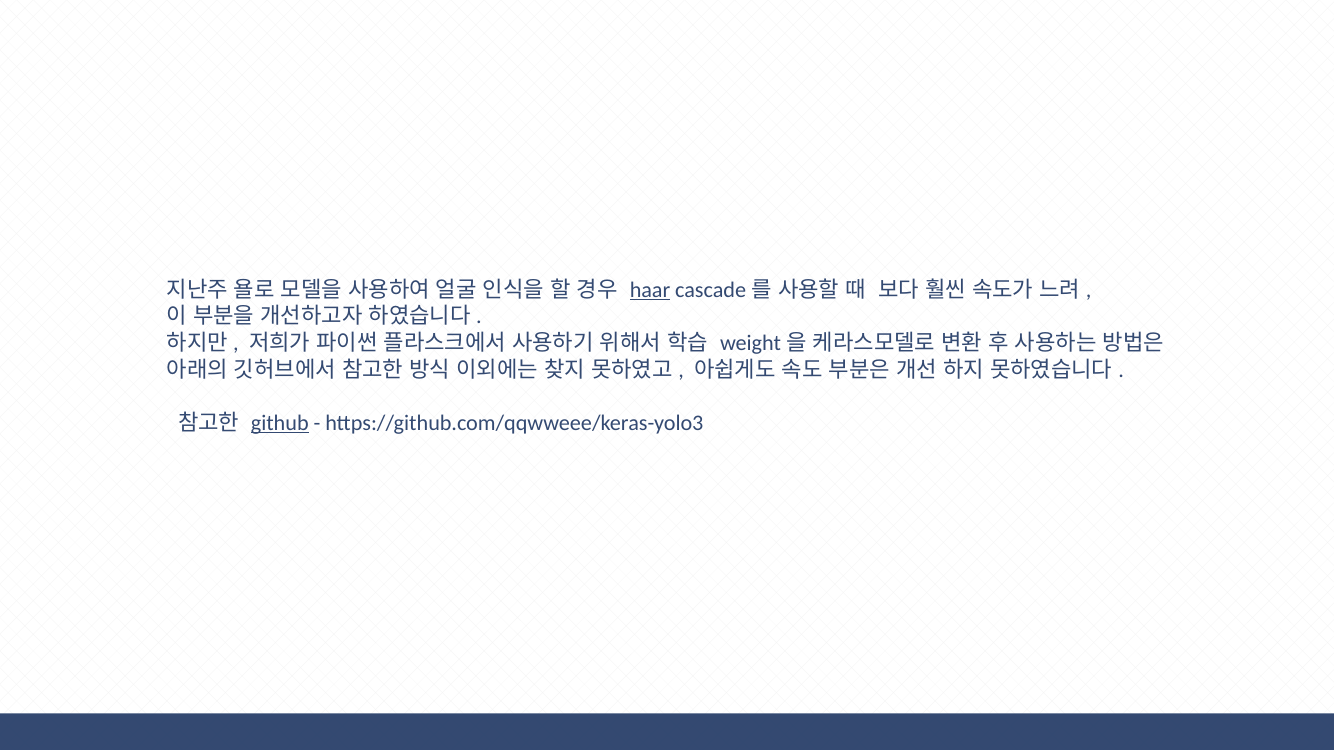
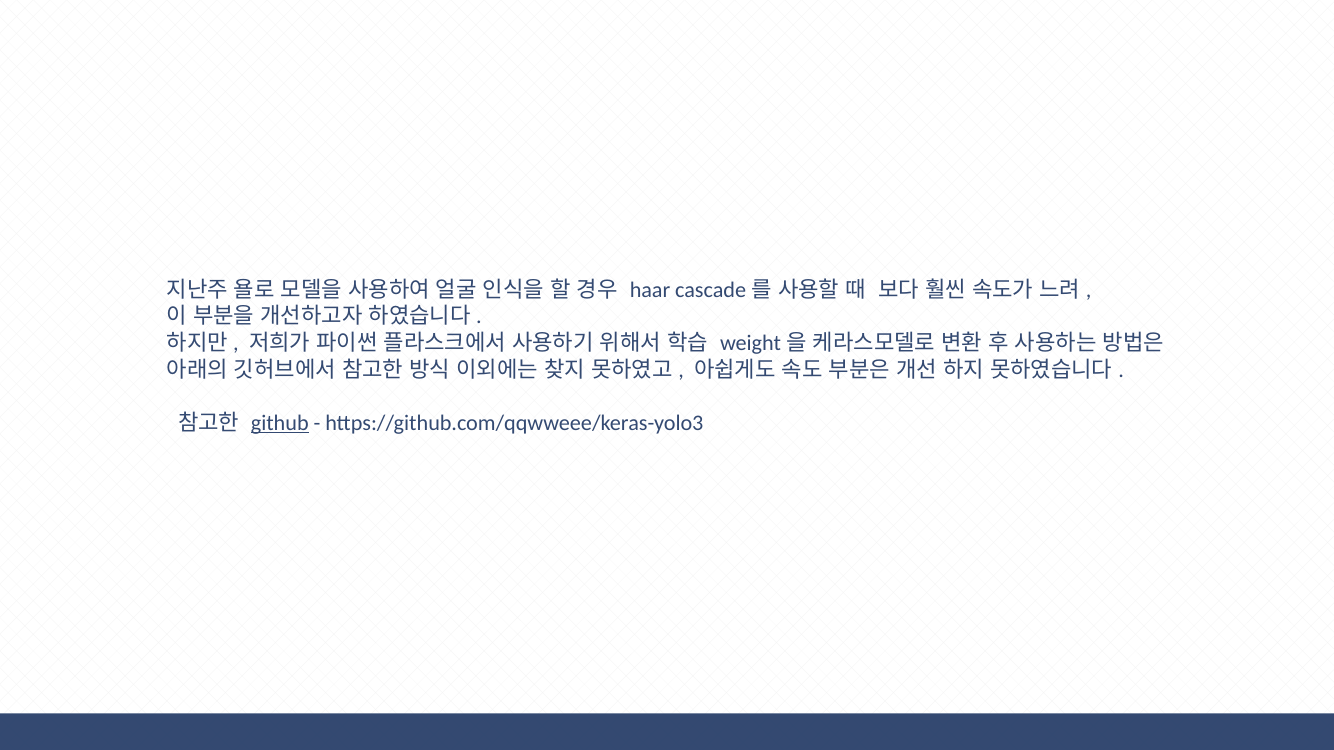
haar underline: present -> none
